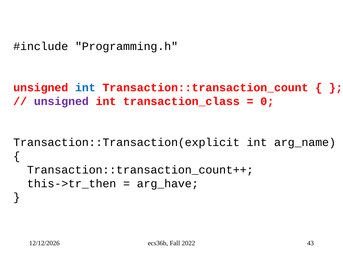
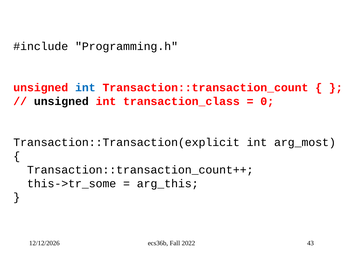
unsigned at (61, 101) colour: purple -> black
arg_name: arg_name -> arg_most
this->tr_then: this->tr_then -> this->tr_some
arg_have: arg_have -> arg_this
